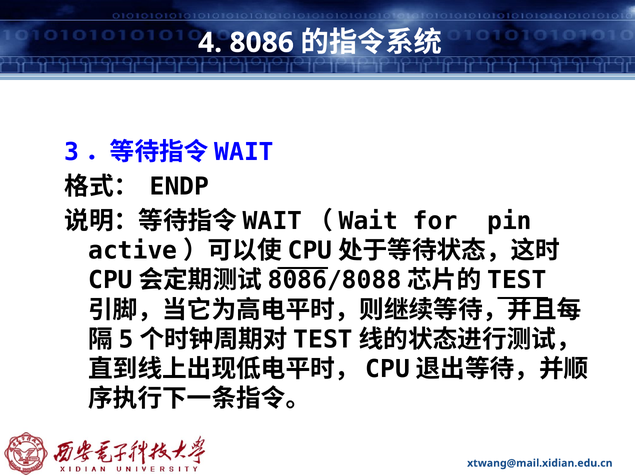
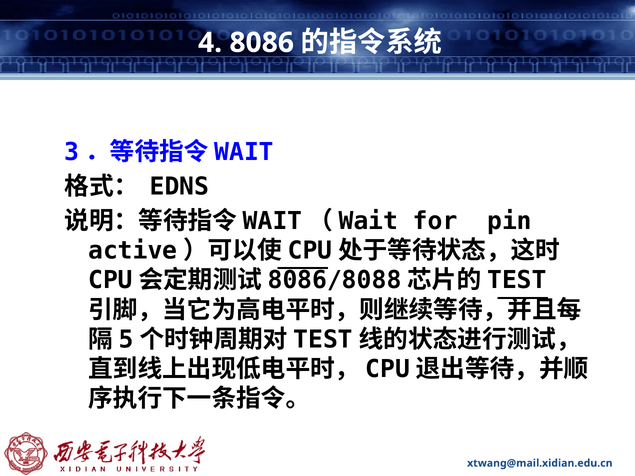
ENDP: ENDP -> EDNS
